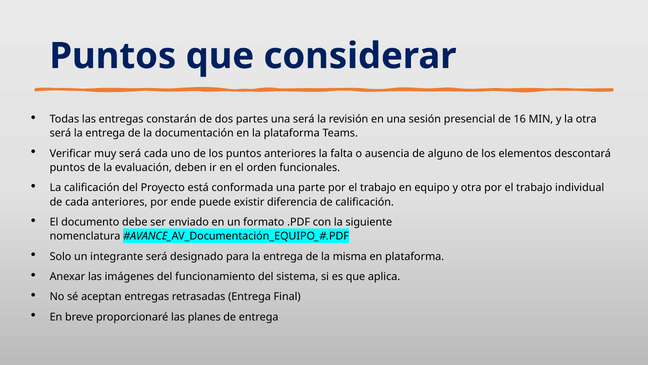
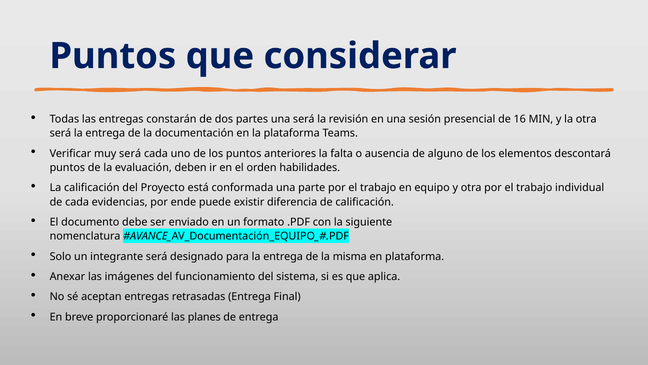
funcionales: funcionales -> habilidades
cada anteriores: anteriores -> evidencias
